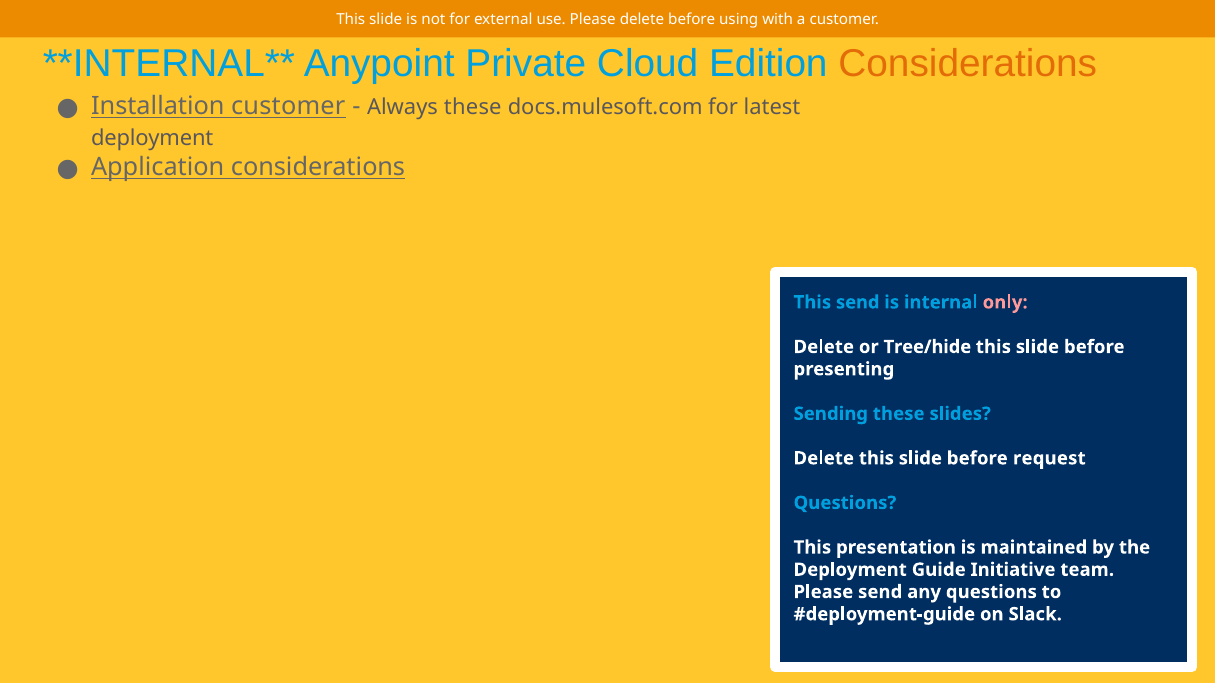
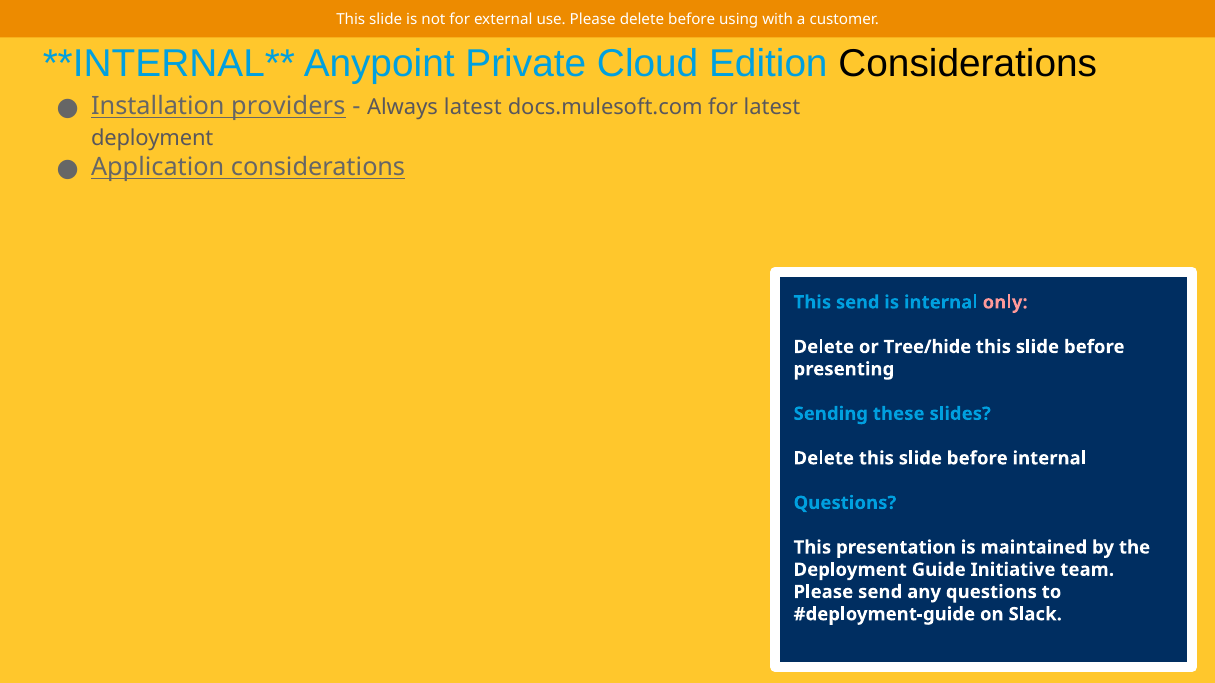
Considerations at (968, 64) colour: orange -> black
Installation customer: customer -> providers
Always these: these -> latest
before request: request -> internal
